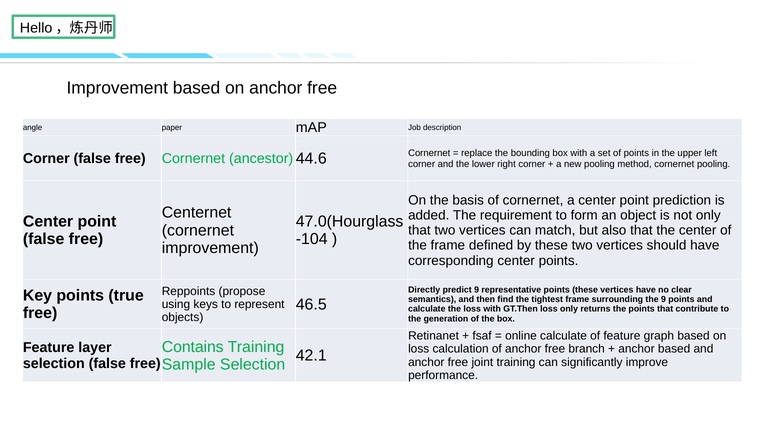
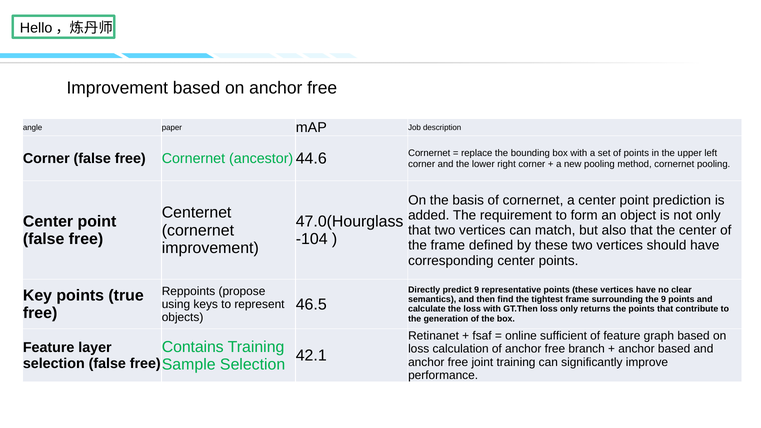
online calculate: calculate -> sufficient
